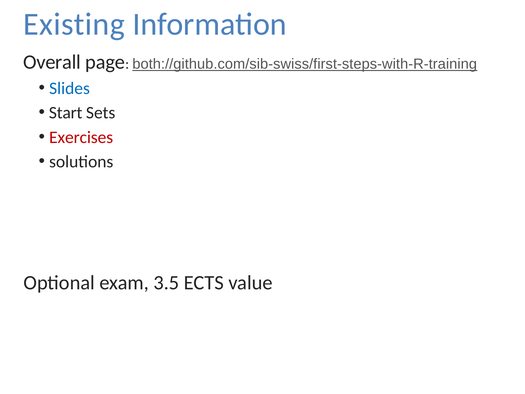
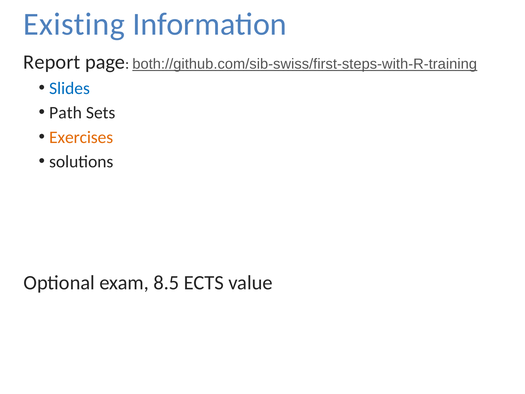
Overall: Overall -> Report
Start: Start -> Path
Exercises colour: red -> orange
3.5: 3.5 -> 8.5
